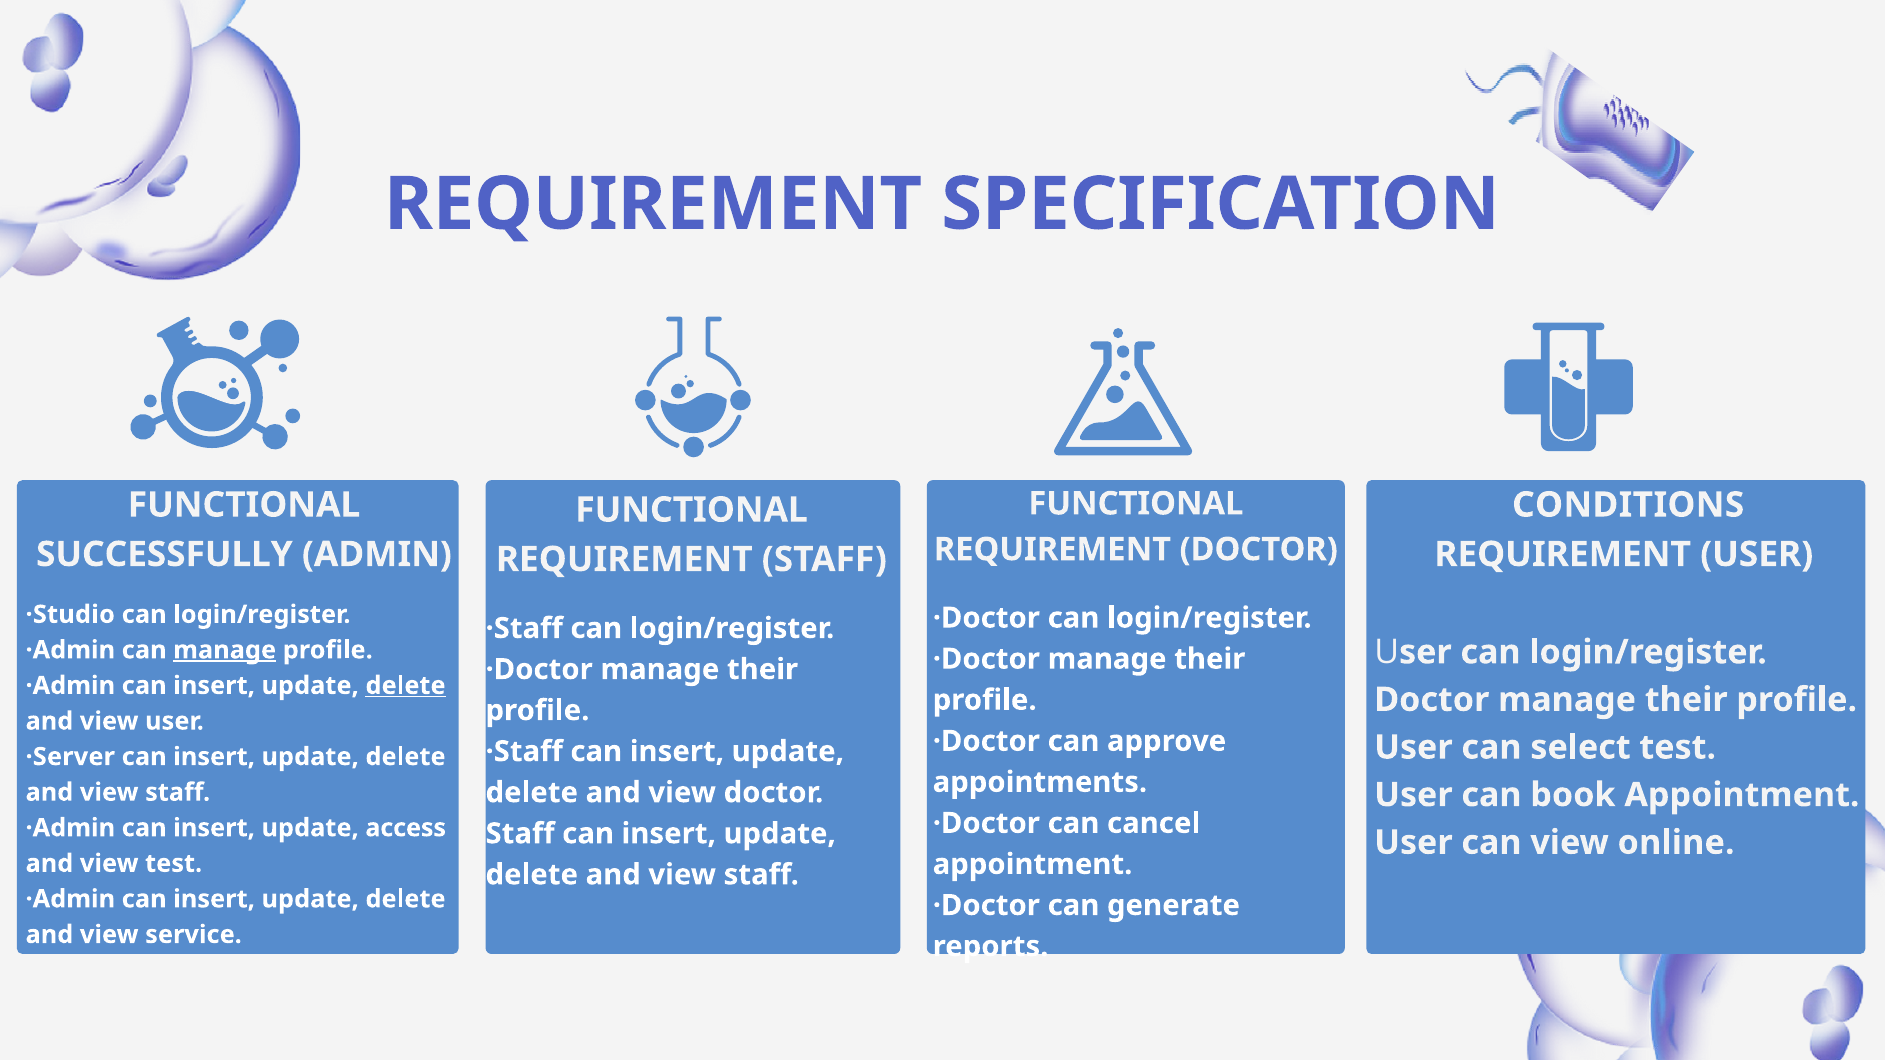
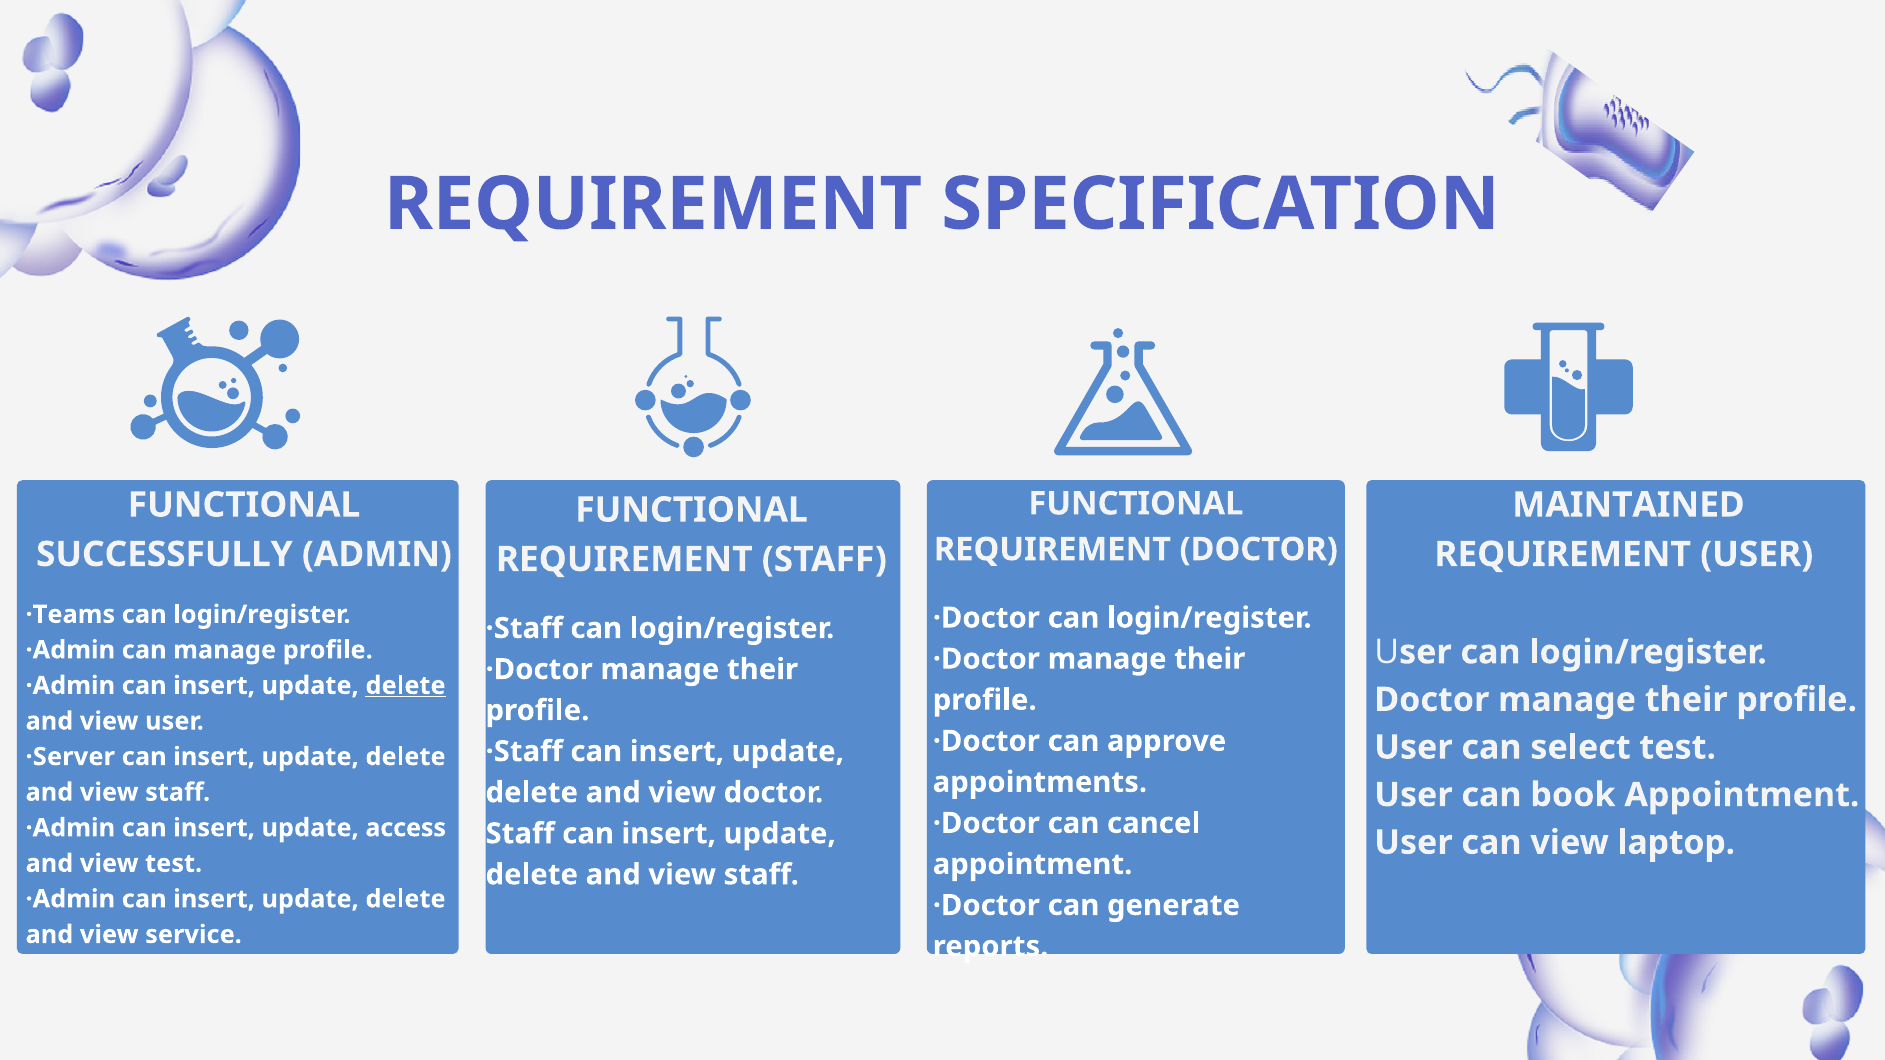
CONDITIONS: CONDITIONS -> MAINTAINED
·Studio: ·Studio -> ·Teams
manage at (225, 650) underline: present -> none
online: online -> laptop
